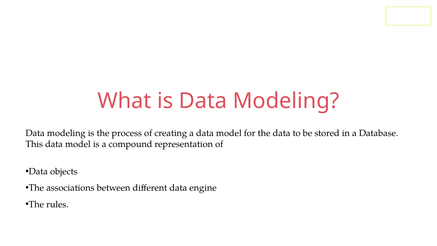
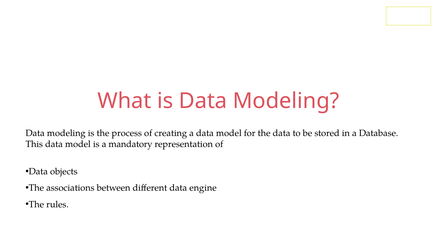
compound: compound -> mandatory
